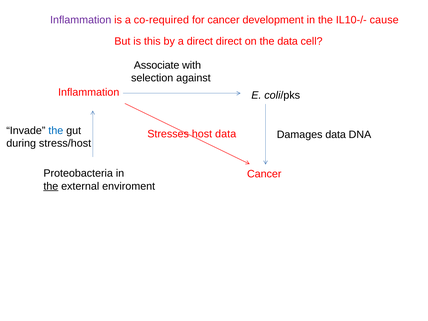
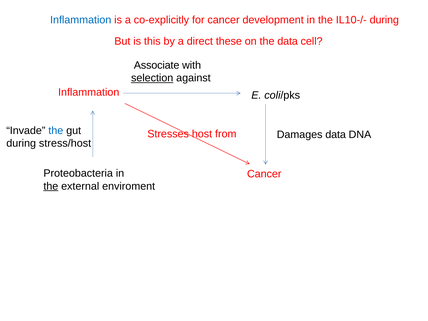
Inflammation at (81, 20) colour: purple -> blue
co-required: co-required -> co-explicitly
IL10-/- cause: cause -> during
direct direct: direct -> these
selection underline: none -> present
host data: data -> from
